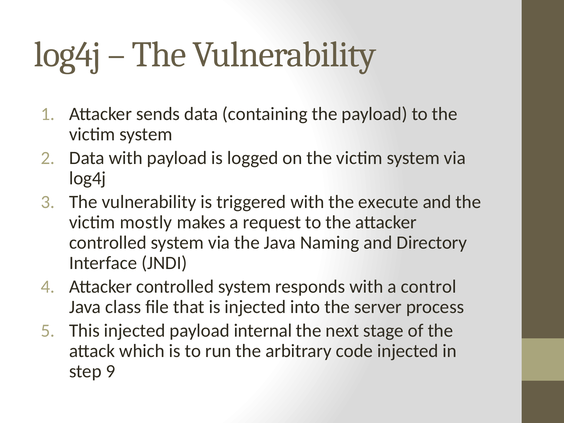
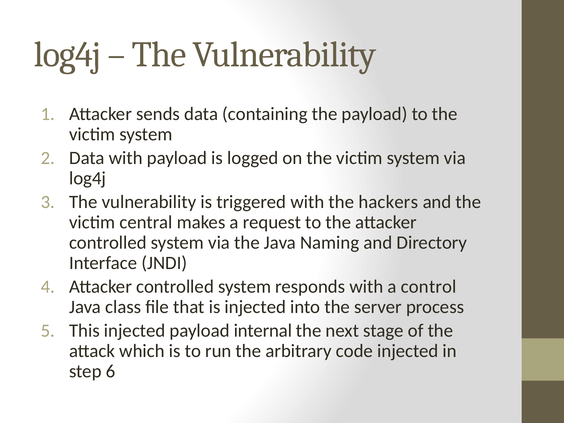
execute: execute -> hackers
mostly: mostly -> central
9: 9 -> 6
